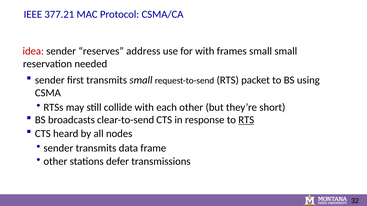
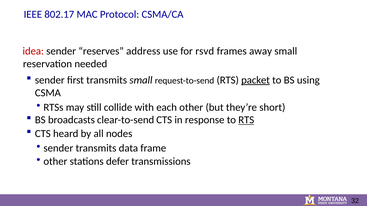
377.21: 377.21 -> 802.17
for with: with -> rsvd
frames small: small -> away
packet underline: none -> present
